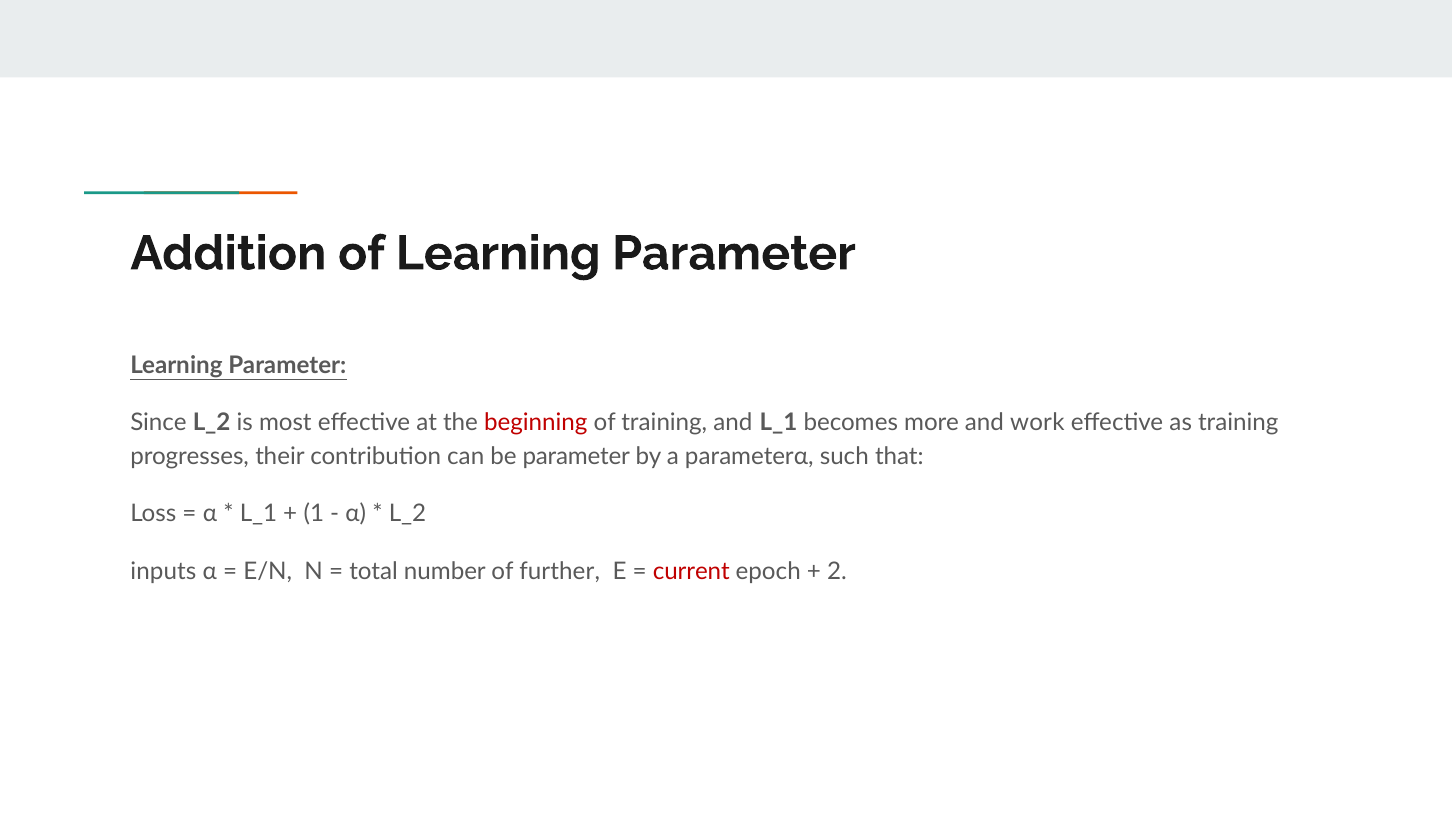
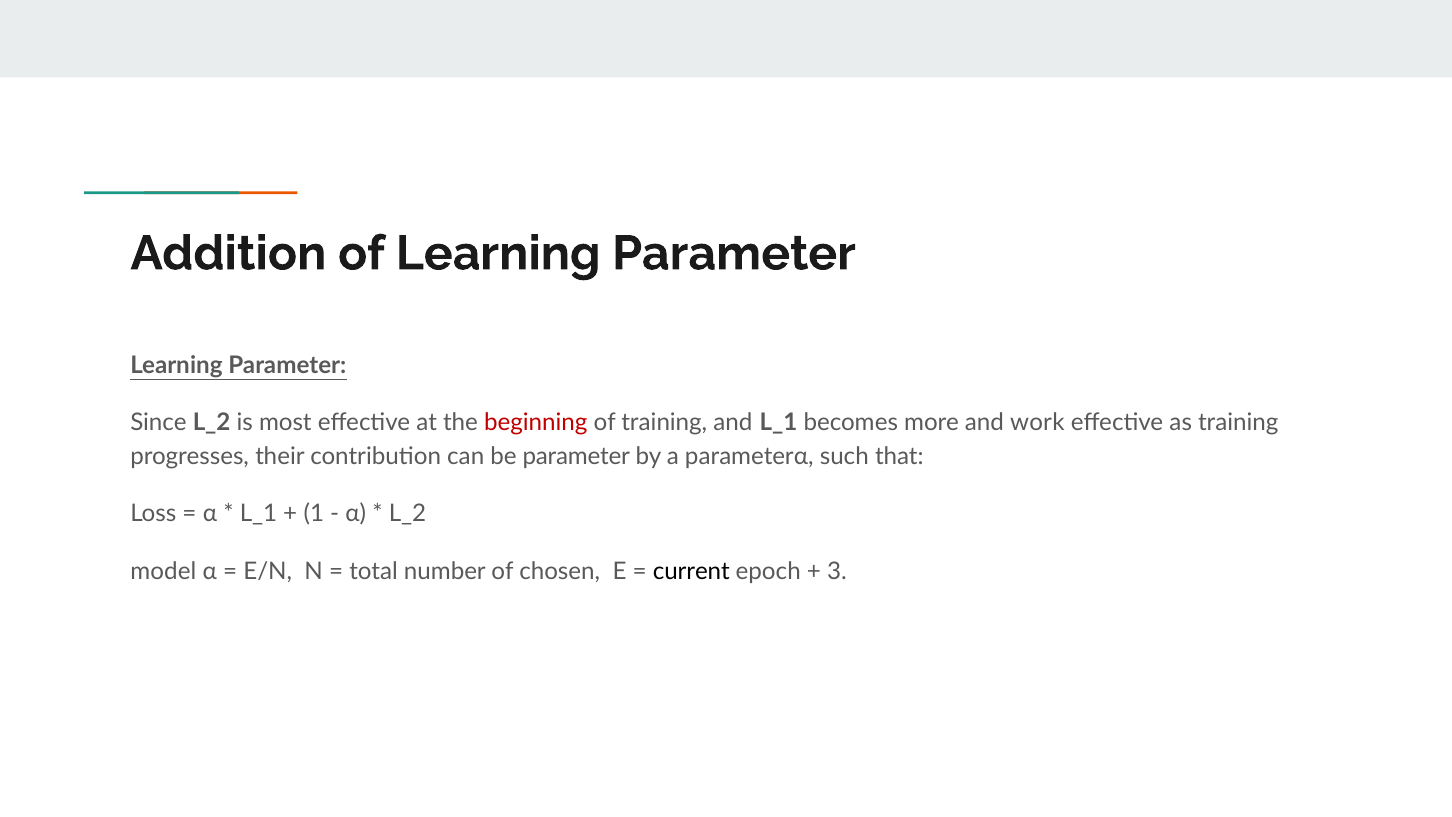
inputs: inputs -> model
further: further -> chosen
current colour: red -> black
2: 2 -> 3
